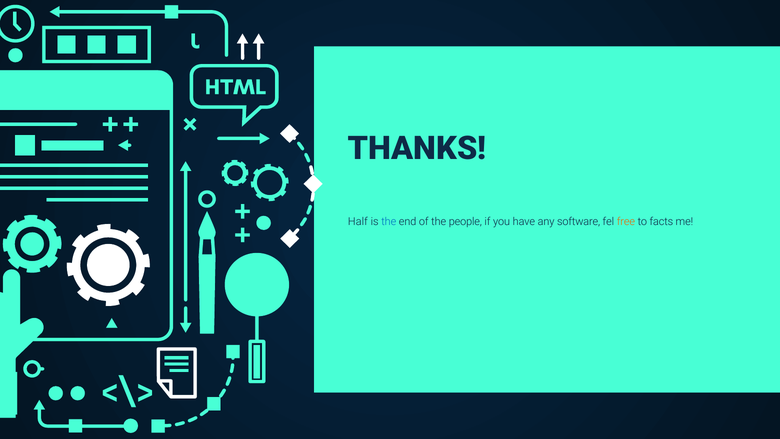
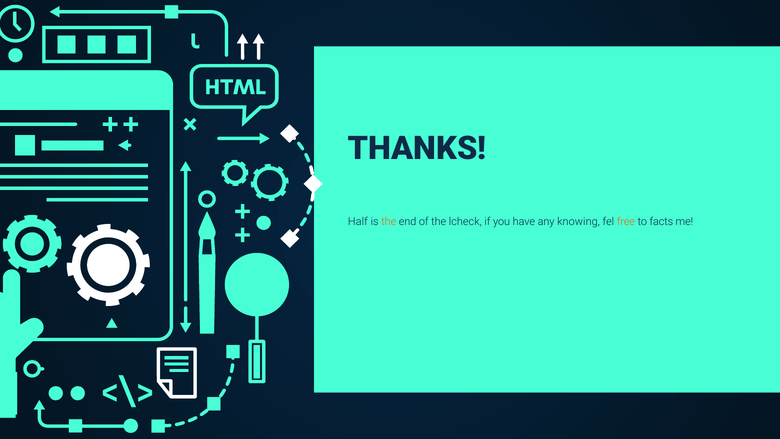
the at (389, 222) colour: blue -> orange
people: people -> lcheck
software: software -> knowing
